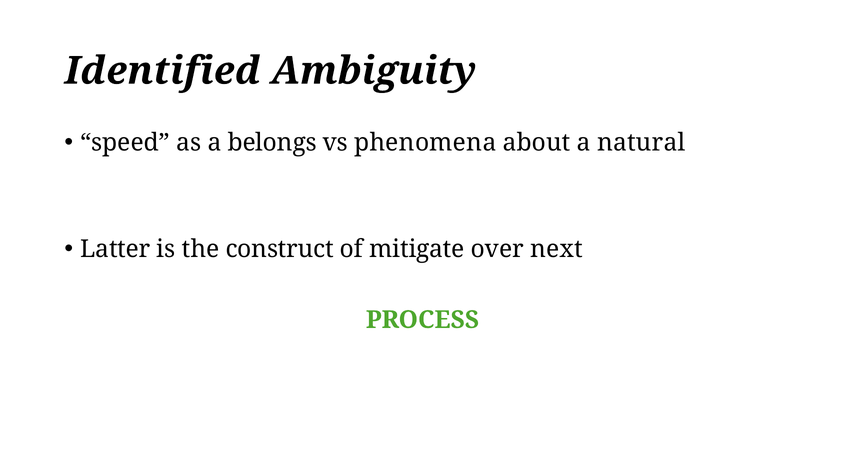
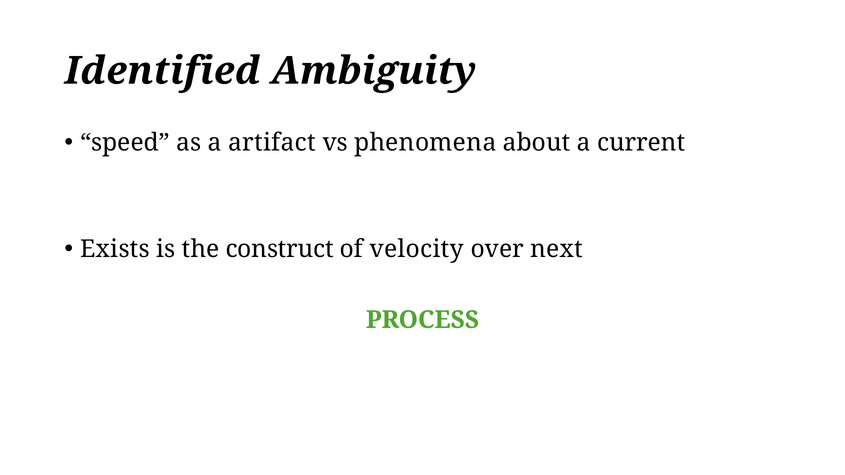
belongs: belongs -> artifact
natural: natural -> current
Latter: Latter -> Exists
mitigate: mitigate -> velocity
